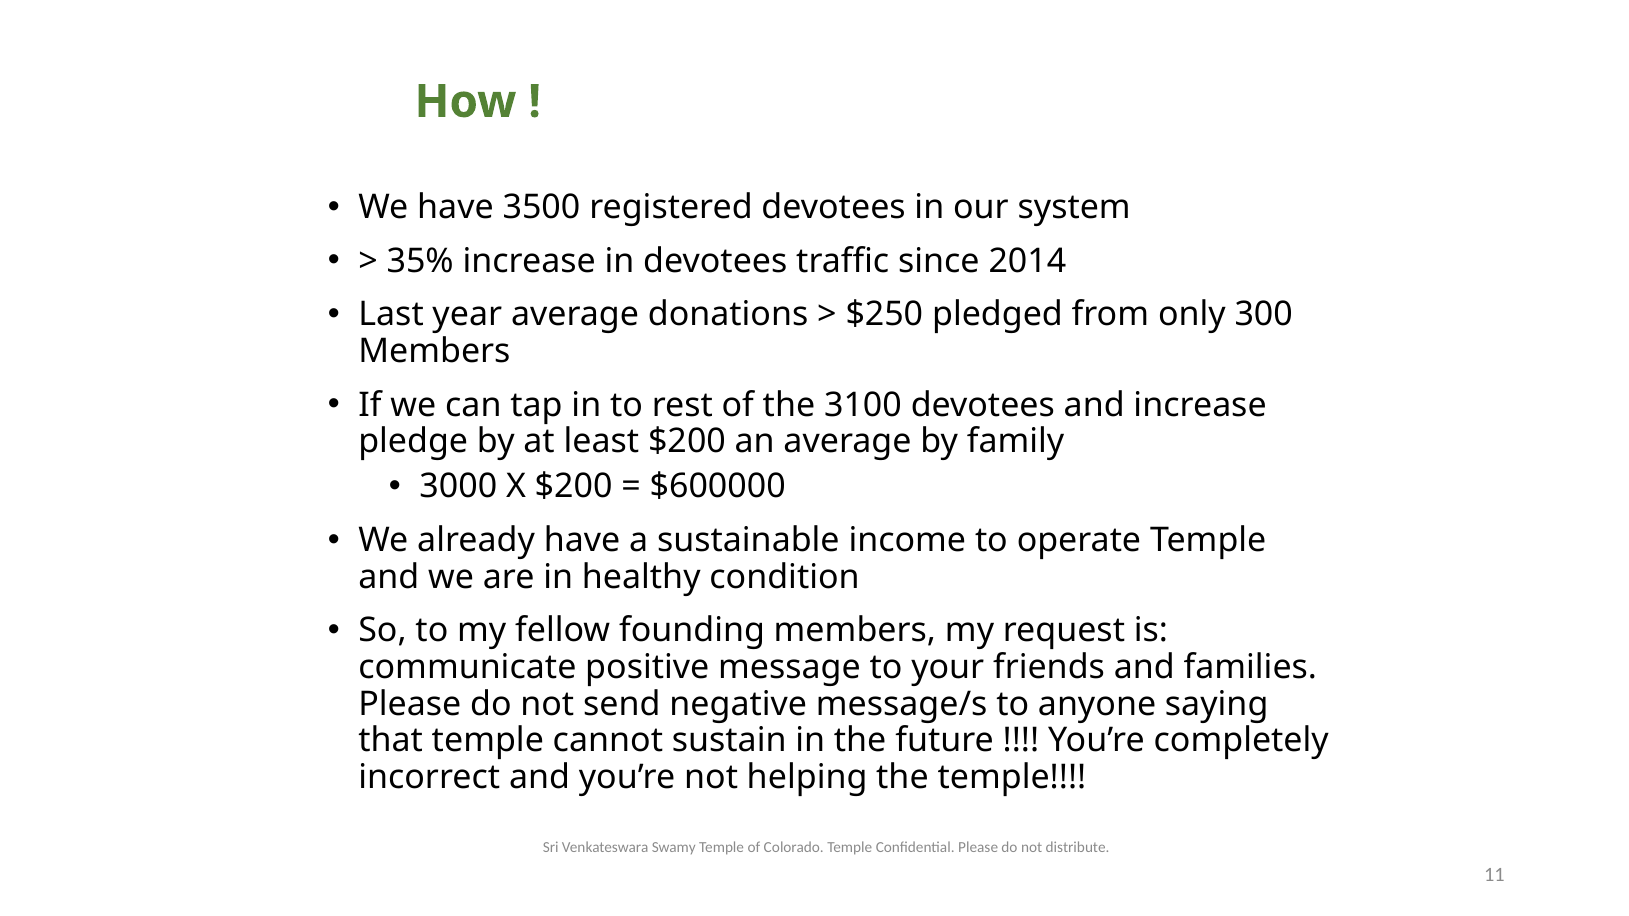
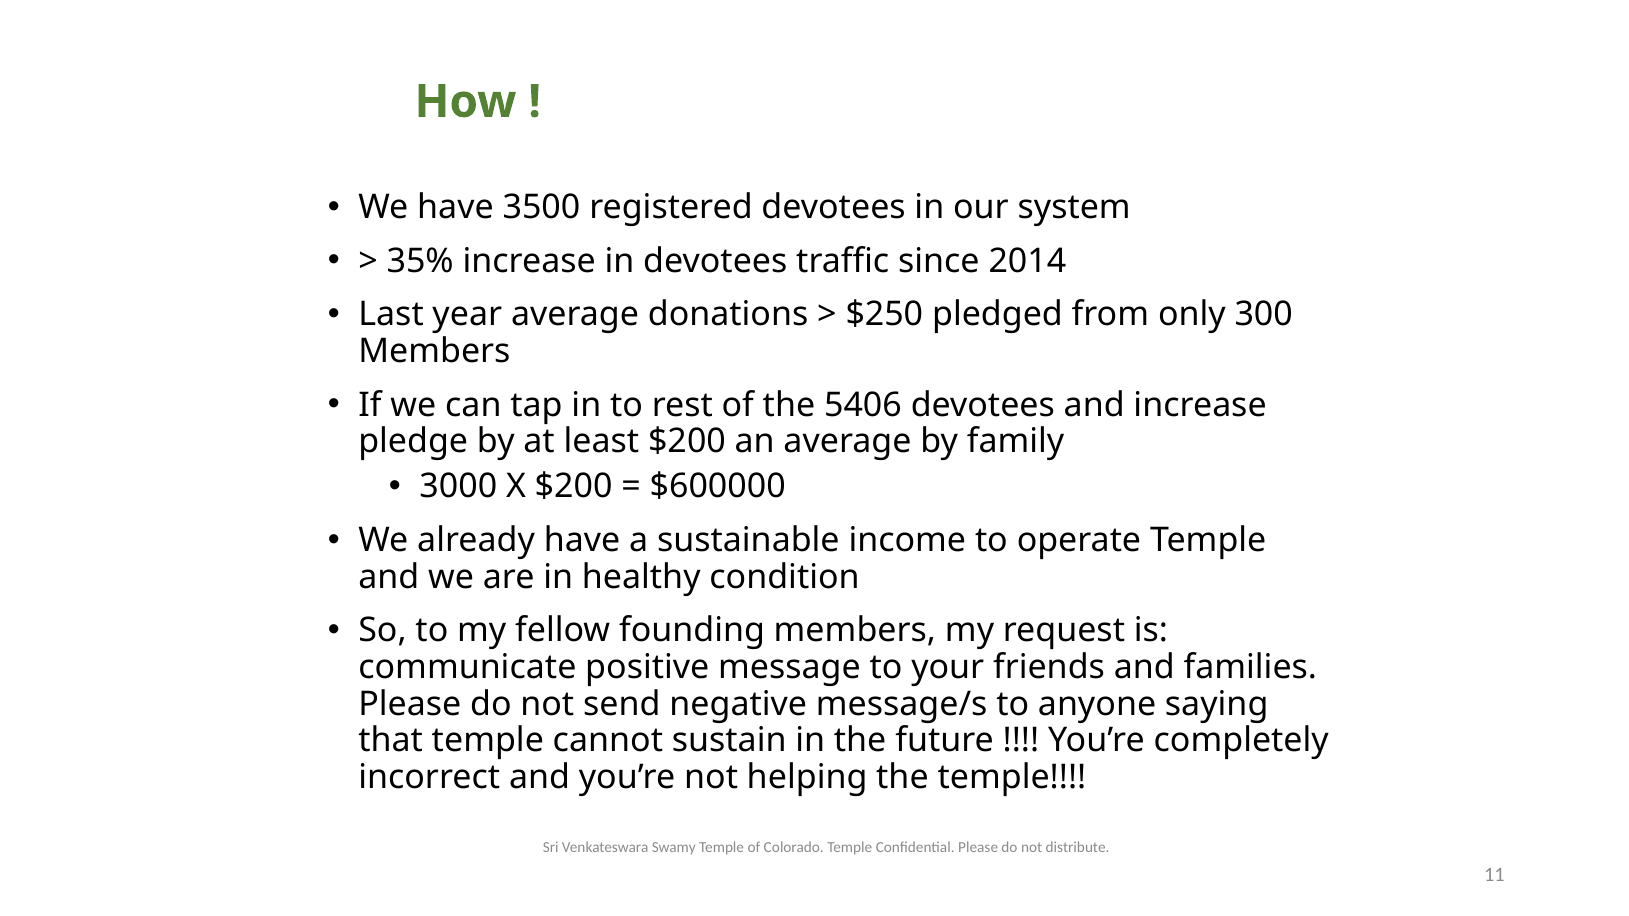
3100: 3100 -> 5406
